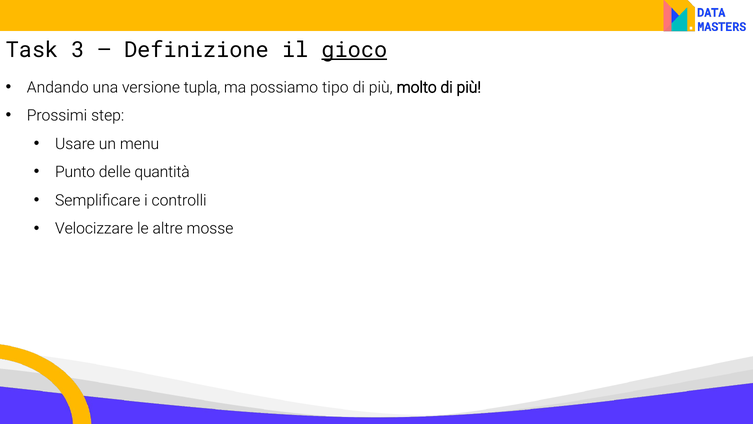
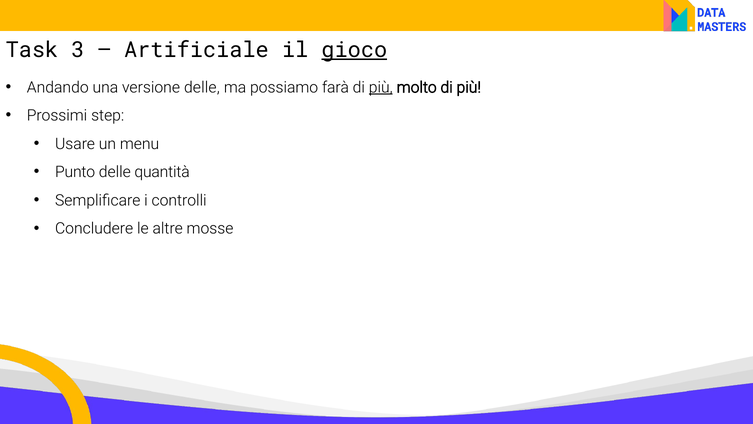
Definizione: Definizione -> Artificiale
versione tupla: tupla -> delle
tipo: tipo -> farà
più at (381, 87) underline: none -> present
Velocizzare: Velocizzare -> Concludere
